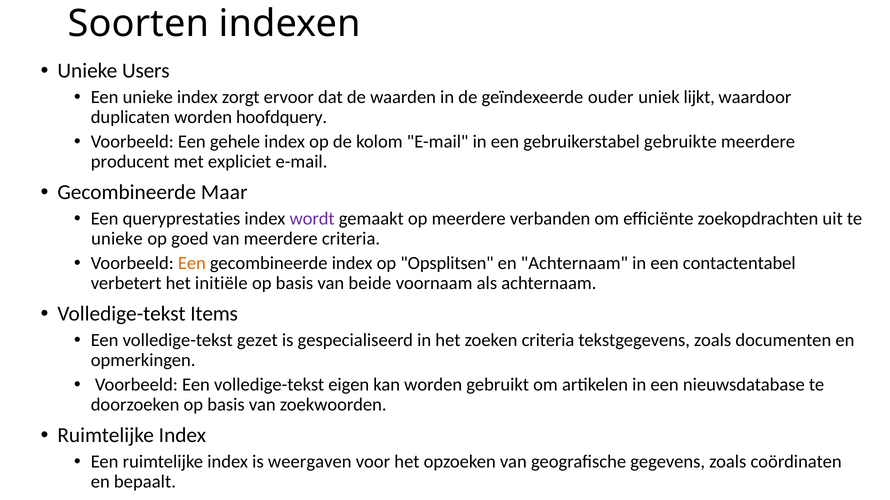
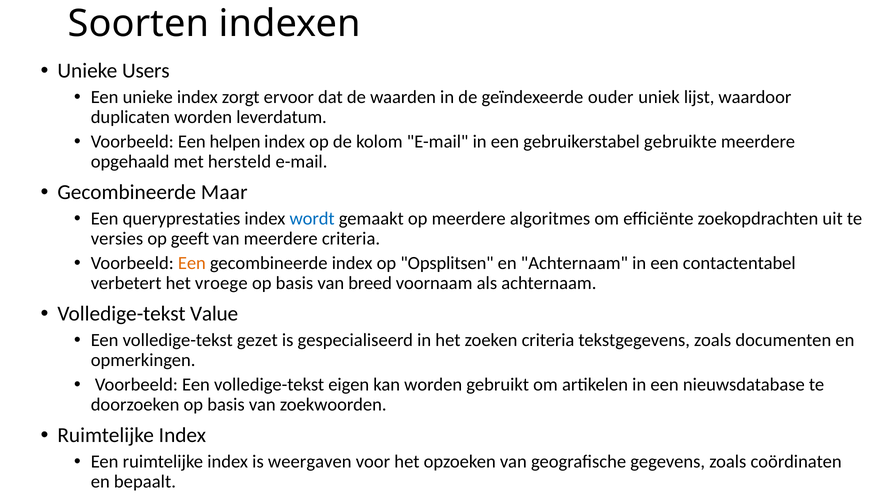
lijkt: lijkt -> lijst
hoofdquery: hoofdquery -> leverdatum
gehele: gehele -> helpen
producent: producent -> opgehaald
expliciet: expliciet -> hersteld
wordt colour: purple -> blue
verbanden: verbanden -> algoritmes
unieke at (117, 239): unieke -> versies
goed: goed -> geeft
initiële: initiële -> vroege
beide: beide -> breed
Items: Items -> Value
